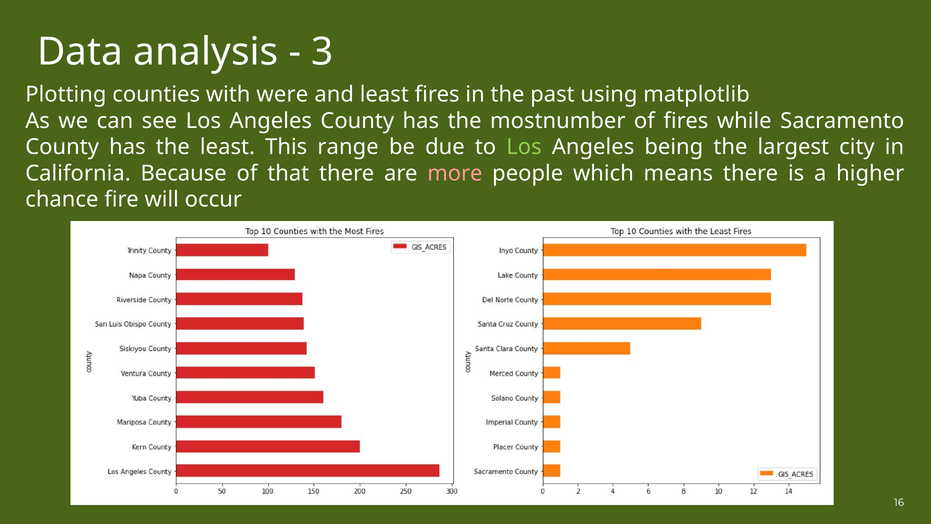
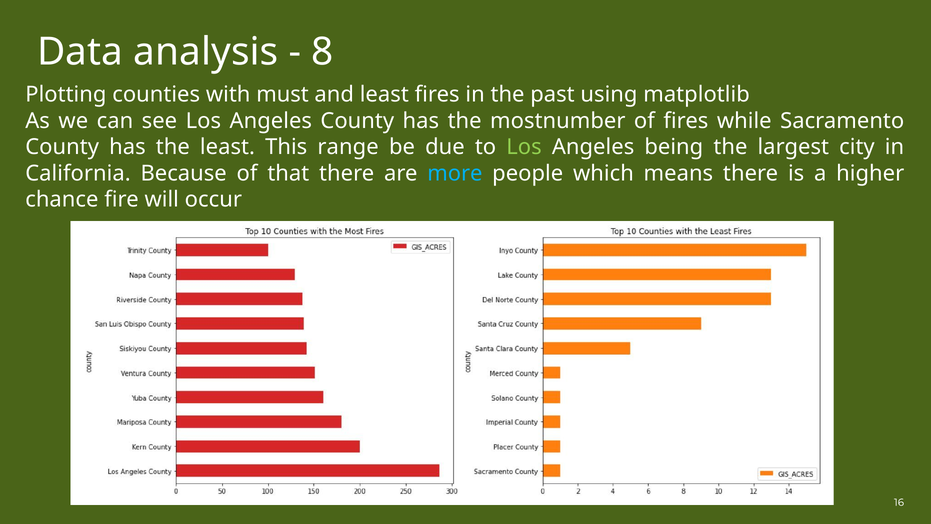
3: 3 -> 8
were: were -> must
more colour: pink -> light blue
